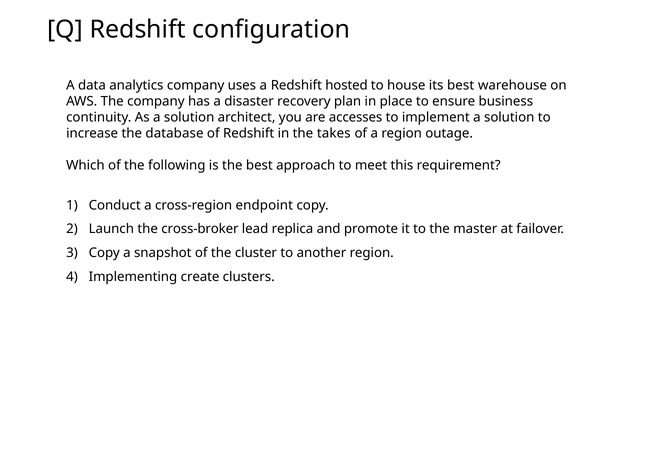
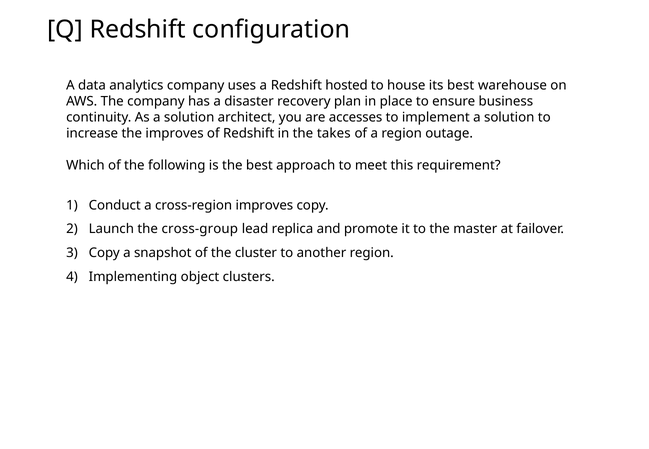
the database: database -> improves
cross-region endpoint: endpoint -> improves
cross-broker: cross-broker -> cross-group
create: create -> object
